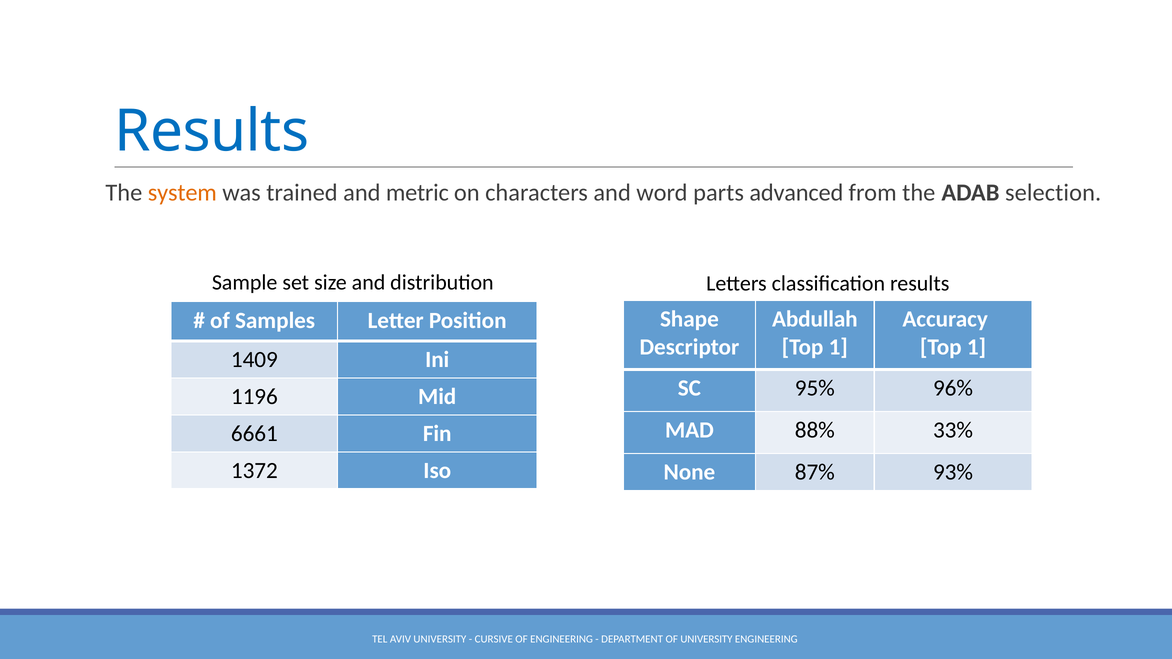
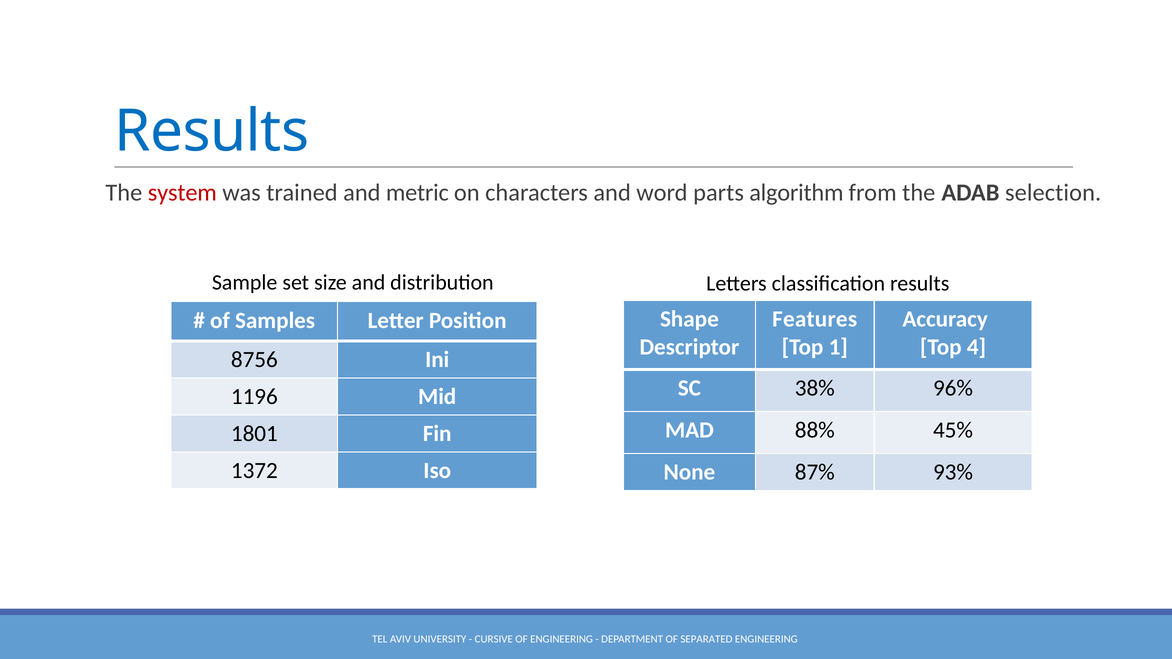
system colour: orange -> red
advanced: advanced -> algorithm
Abdullah: Abdullah -> Features
1 at (977, 347): 1 -> 4
1409: 1409 -> 8756
95%: 95% -> 38%
33%: 33% -> 45%
6661: 6661 -> 1801
OF UNIVERSITY: UNIVERSITY -> SEPARATED
